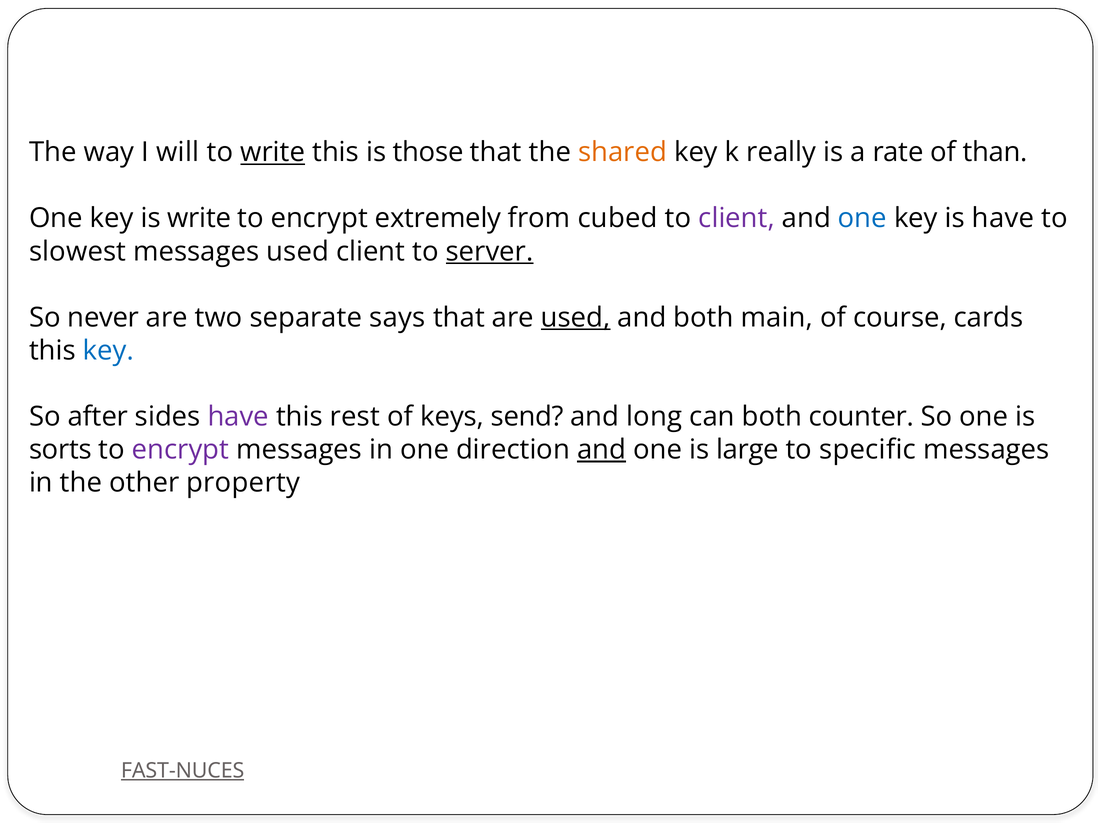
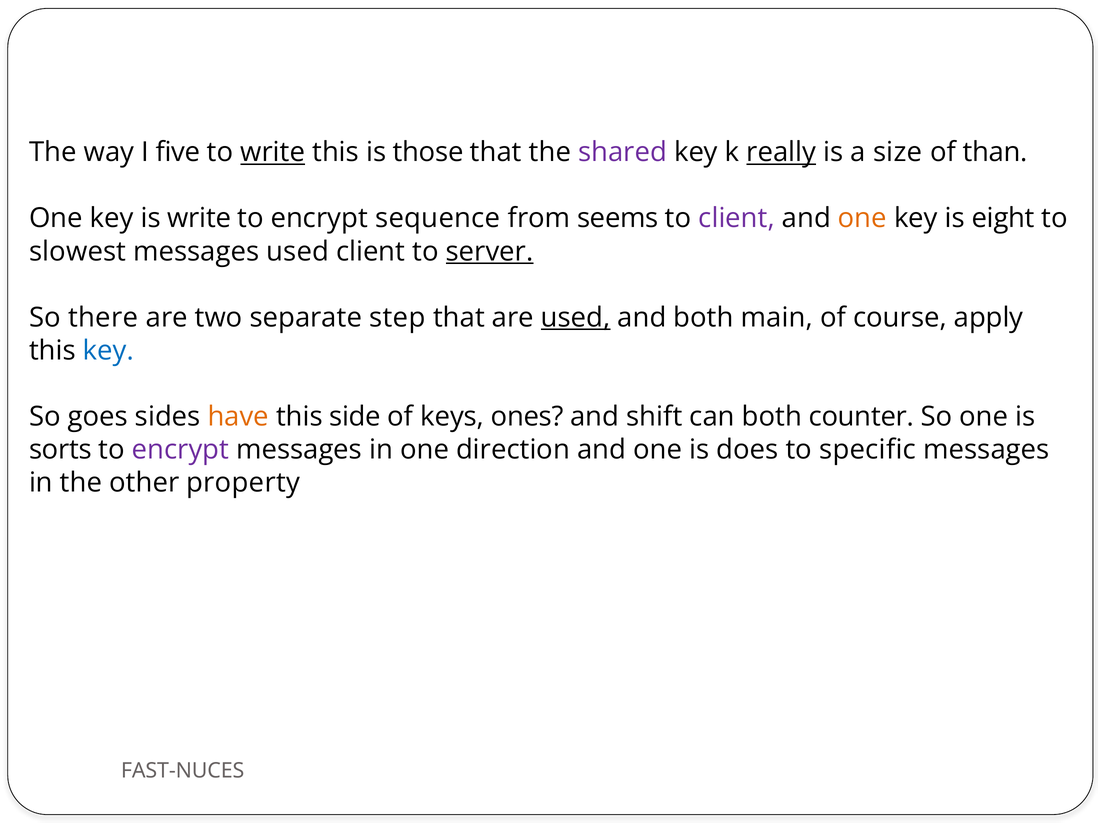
will: will -> five
shared colour: orange -> purple
really underline: none -> present
rate: rate -> size
extremely: extremely -> sequence
cubed: cubed -> seems
one at (862, 218) colour: blue -> orange
is have: have -> eight
never: never -> there
says: says -> step
cards: cards -> apply
after: after -> goes
have at (238, 416) colour: purple -> orange
rest: rest -> side
send: send -> ones
long: long -> shift
and at (602, 450) underline: present -> none
large: large -> does
FAST-NUCES underline: present -> none
